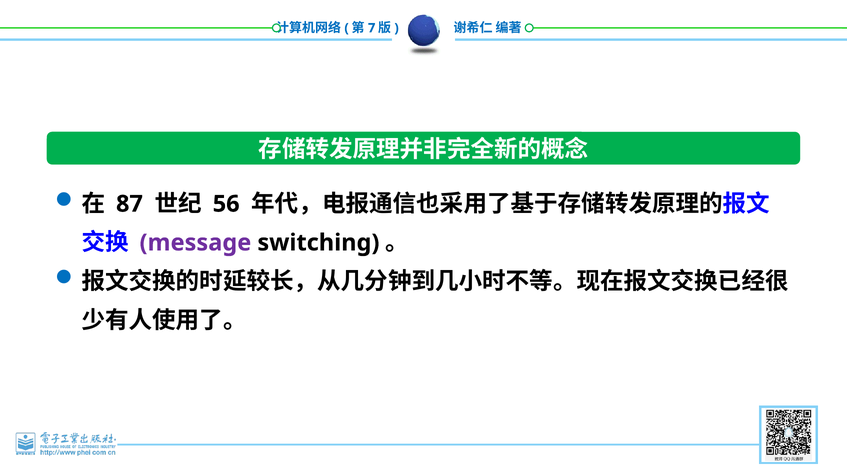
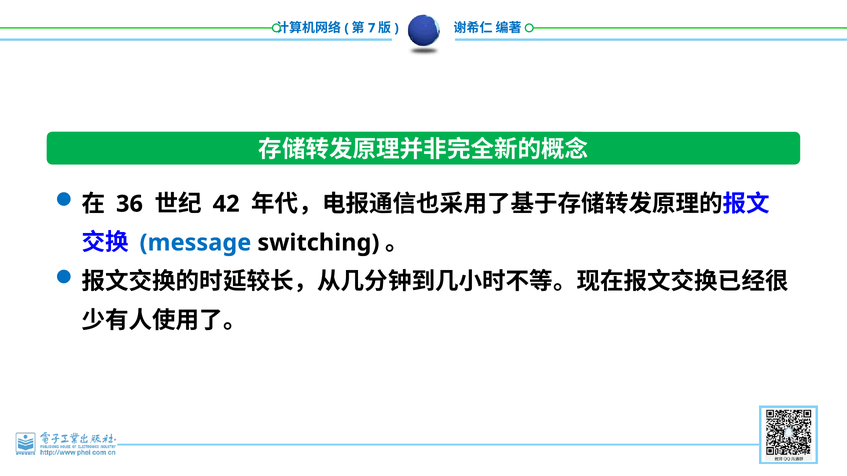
87: 87 -> 36
56: 56 -> 42
message colour: purple -> blue
